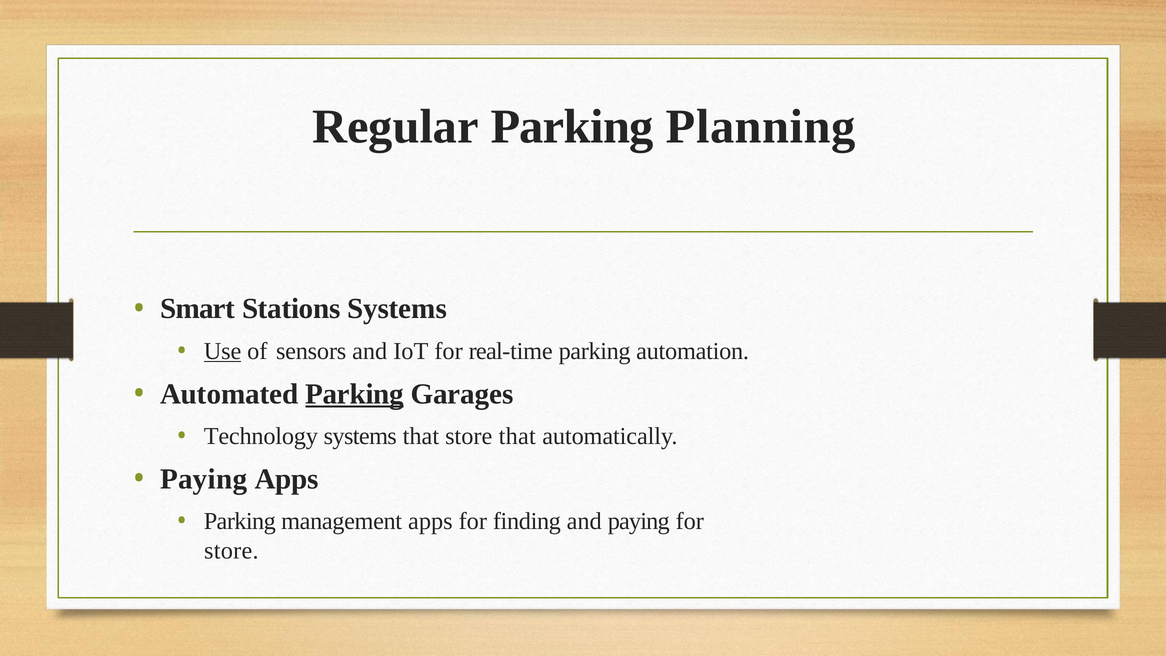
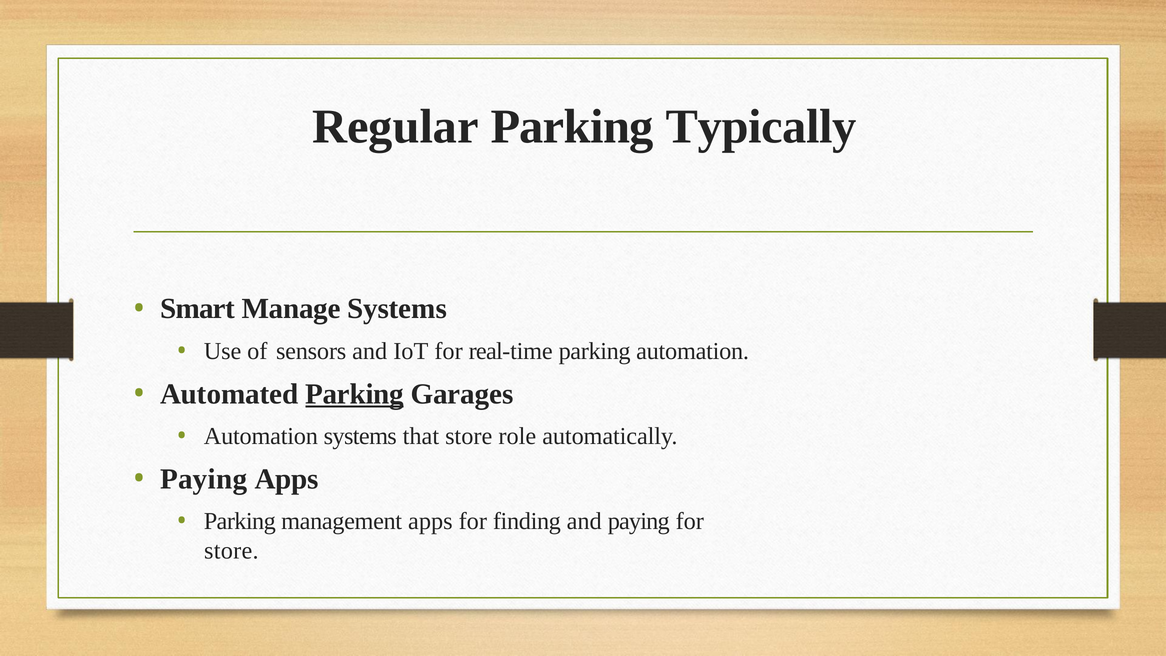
Planning: Planning -> Typically
Stations: Stations -> Manage
Use underline: present -> none
Technology at (261, 436): Technology -> Automation
store that: that -> role
